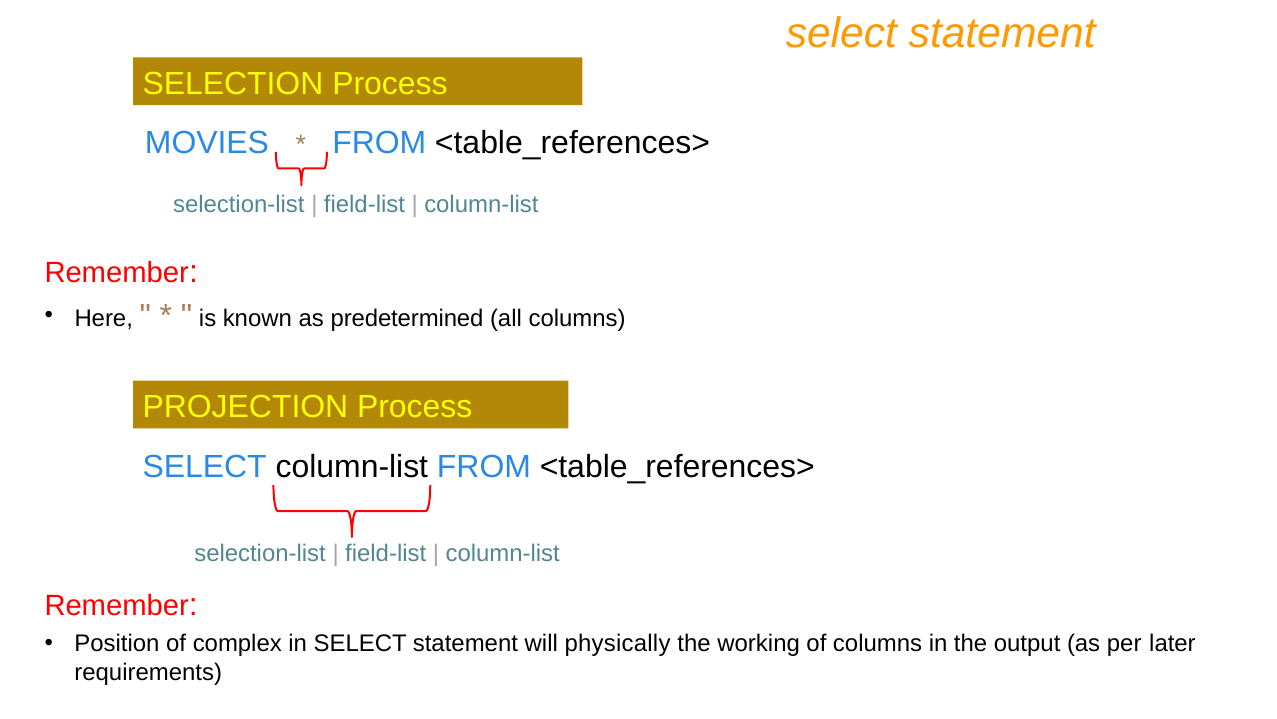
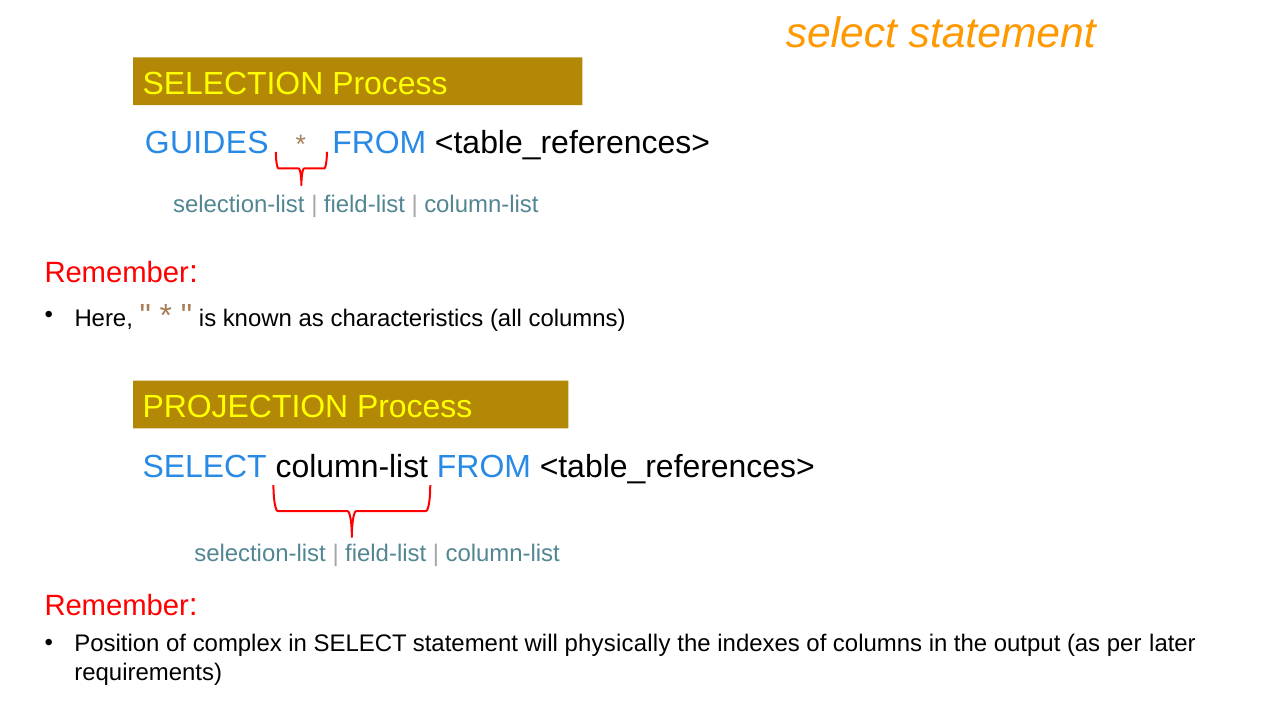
MOVIES: MOVIES -> GUIDES
predetermined: predetermined -> characteristics
working: working -> indexes
